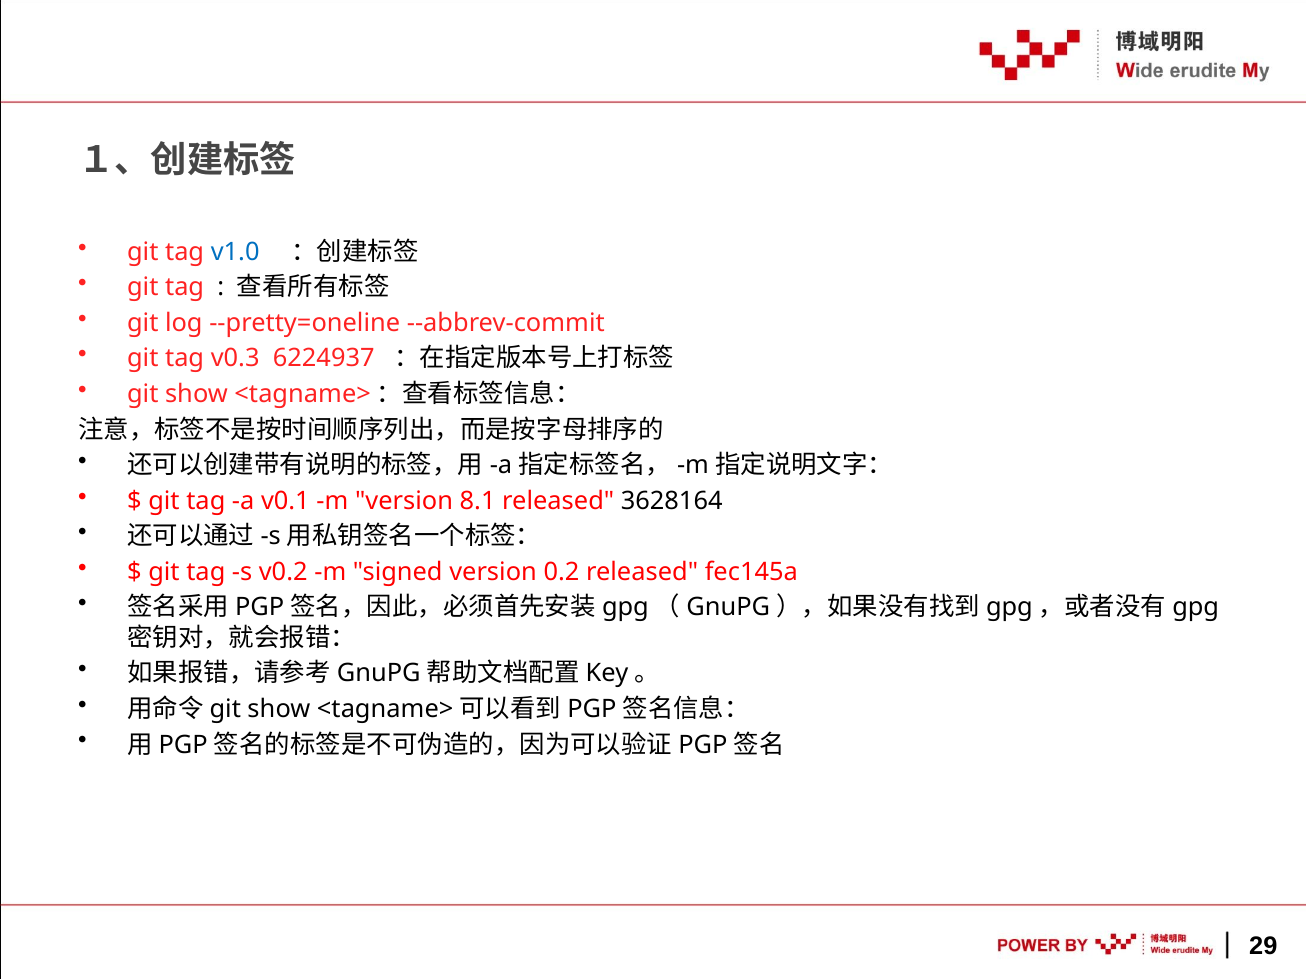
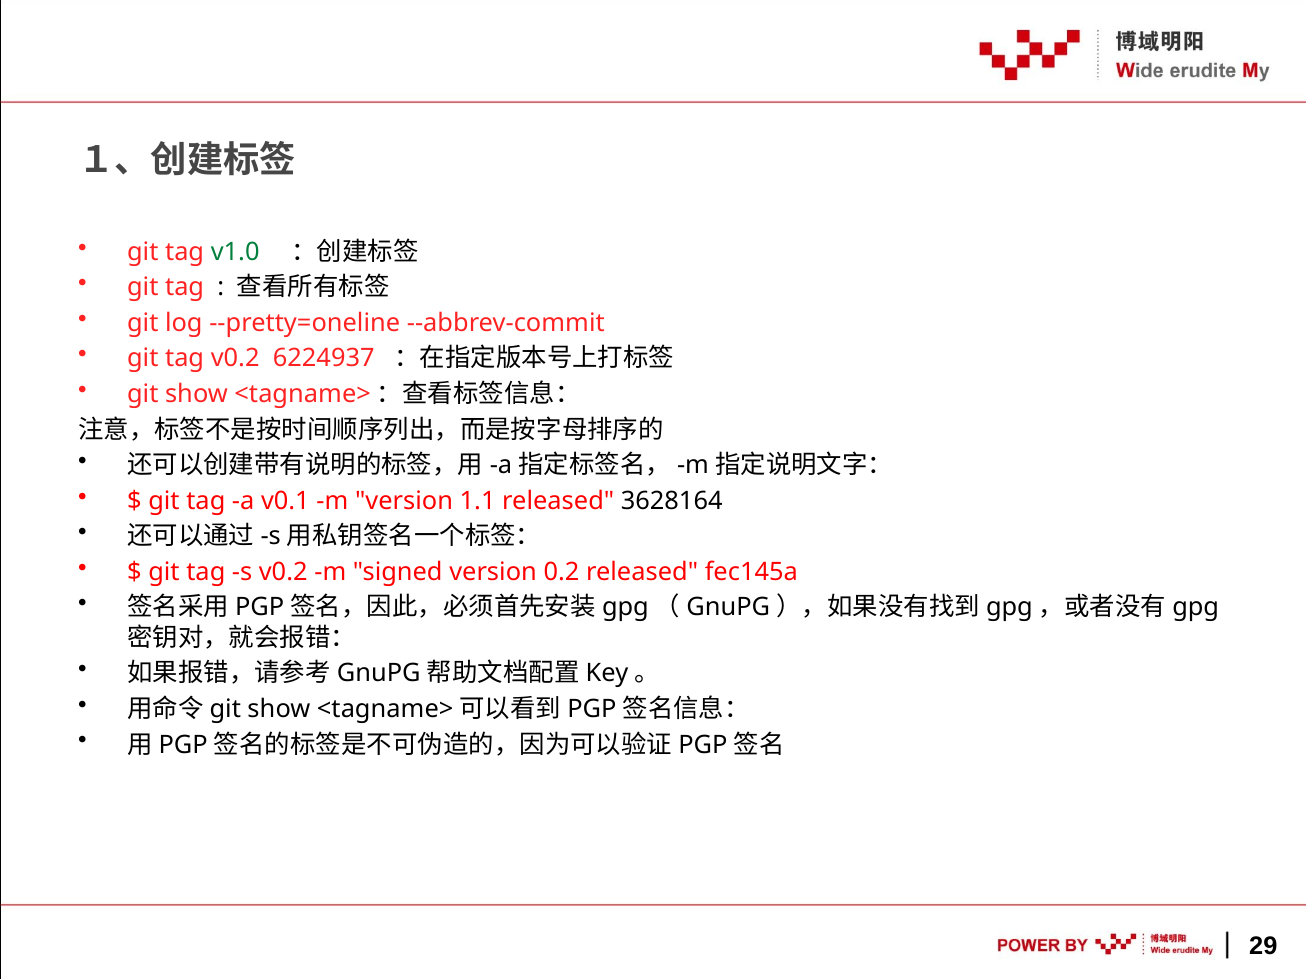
v1.0 colour: blue -> green
tag v0.3: v0.3 -> v0.2
8.1: 8.1 -> 1.1
